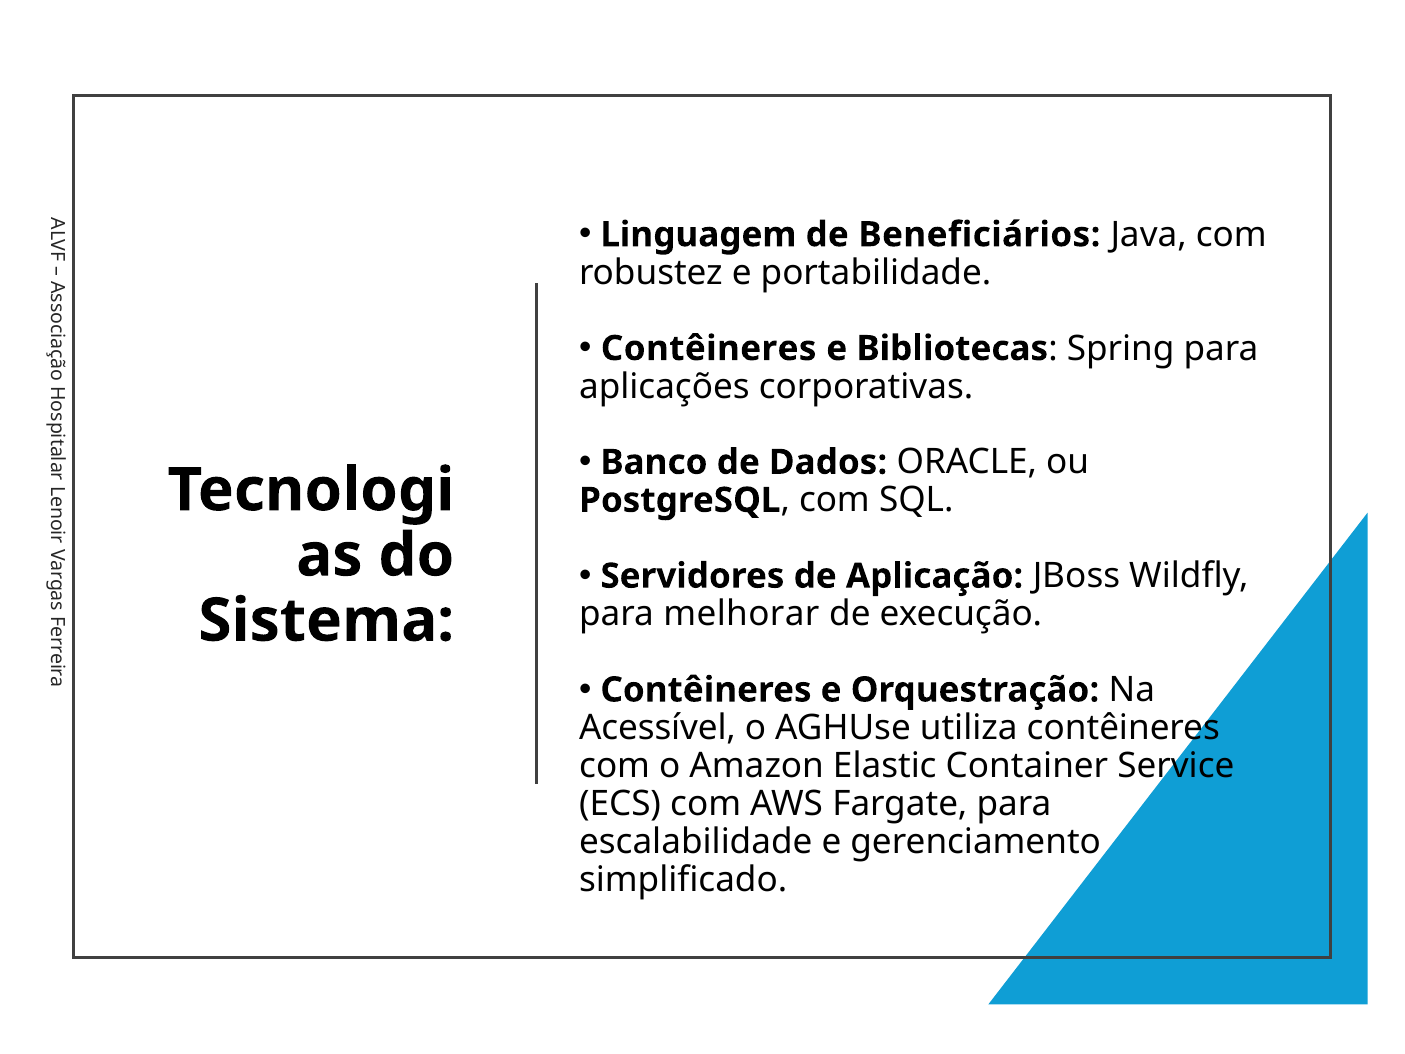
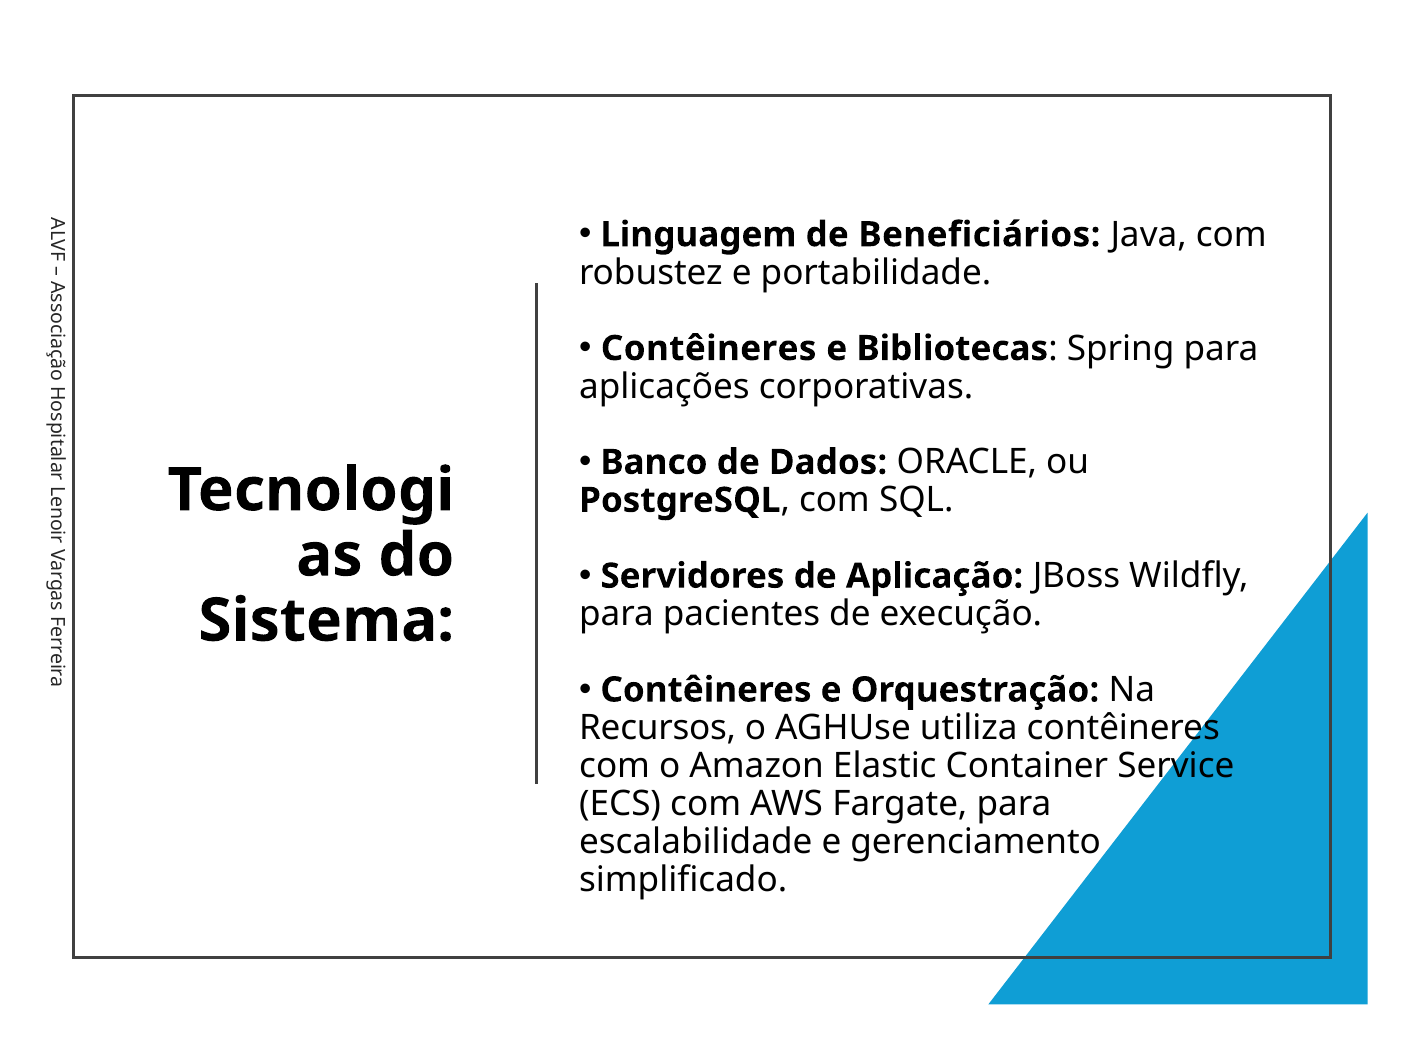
melhorar: melhorar -> pacientes
Acessível: Acessível -> Recursos
